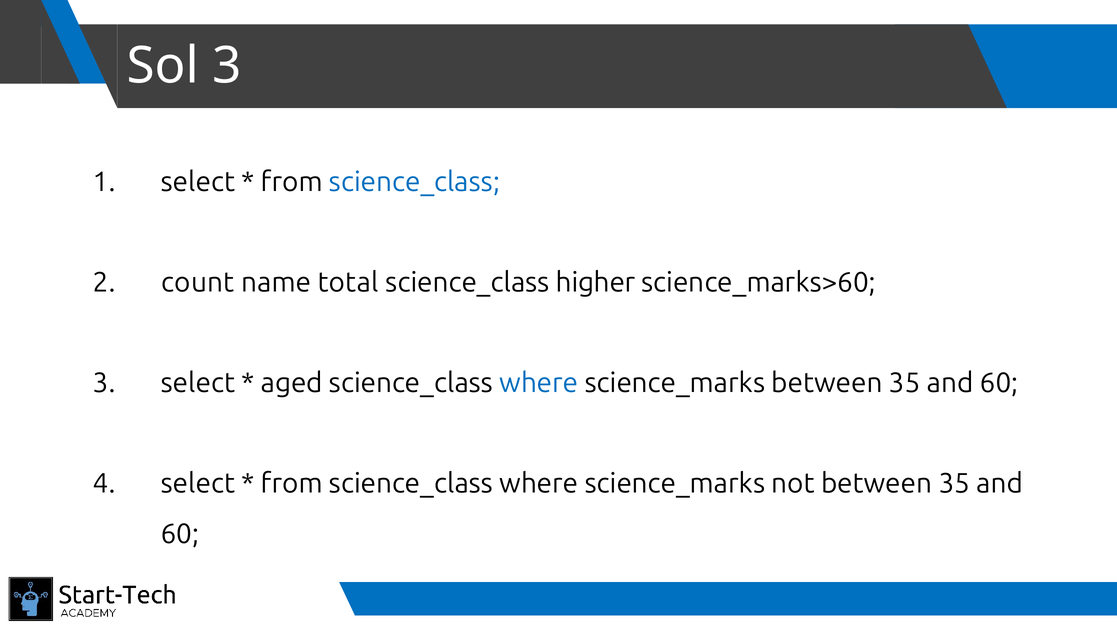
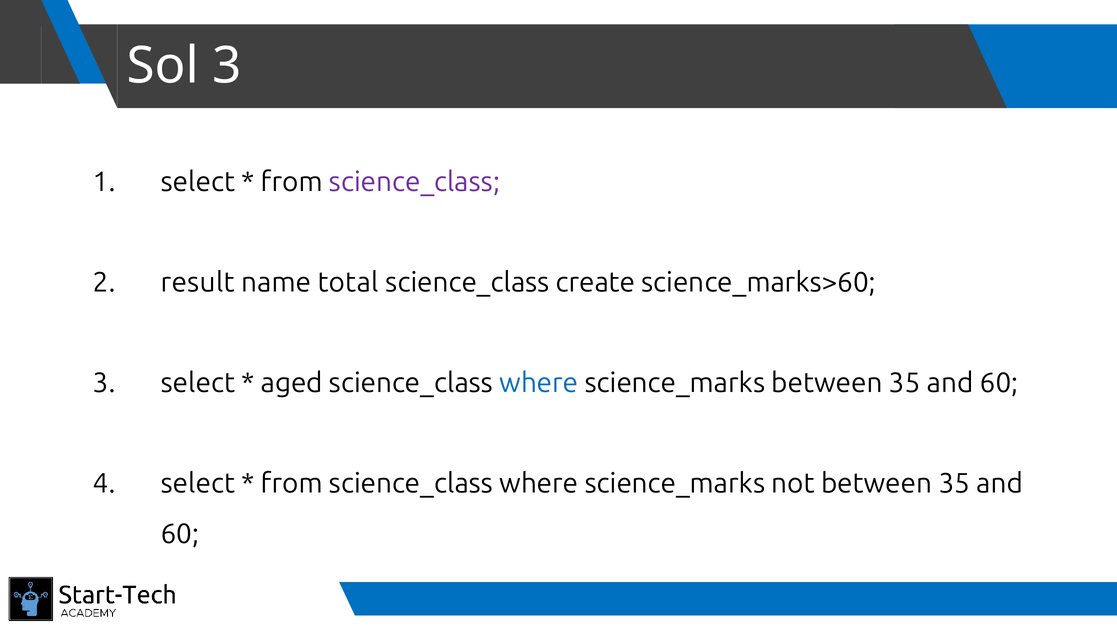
science_class at (414, 182) colour: blue -> purple
count: count -> result
higher: higher -> create
